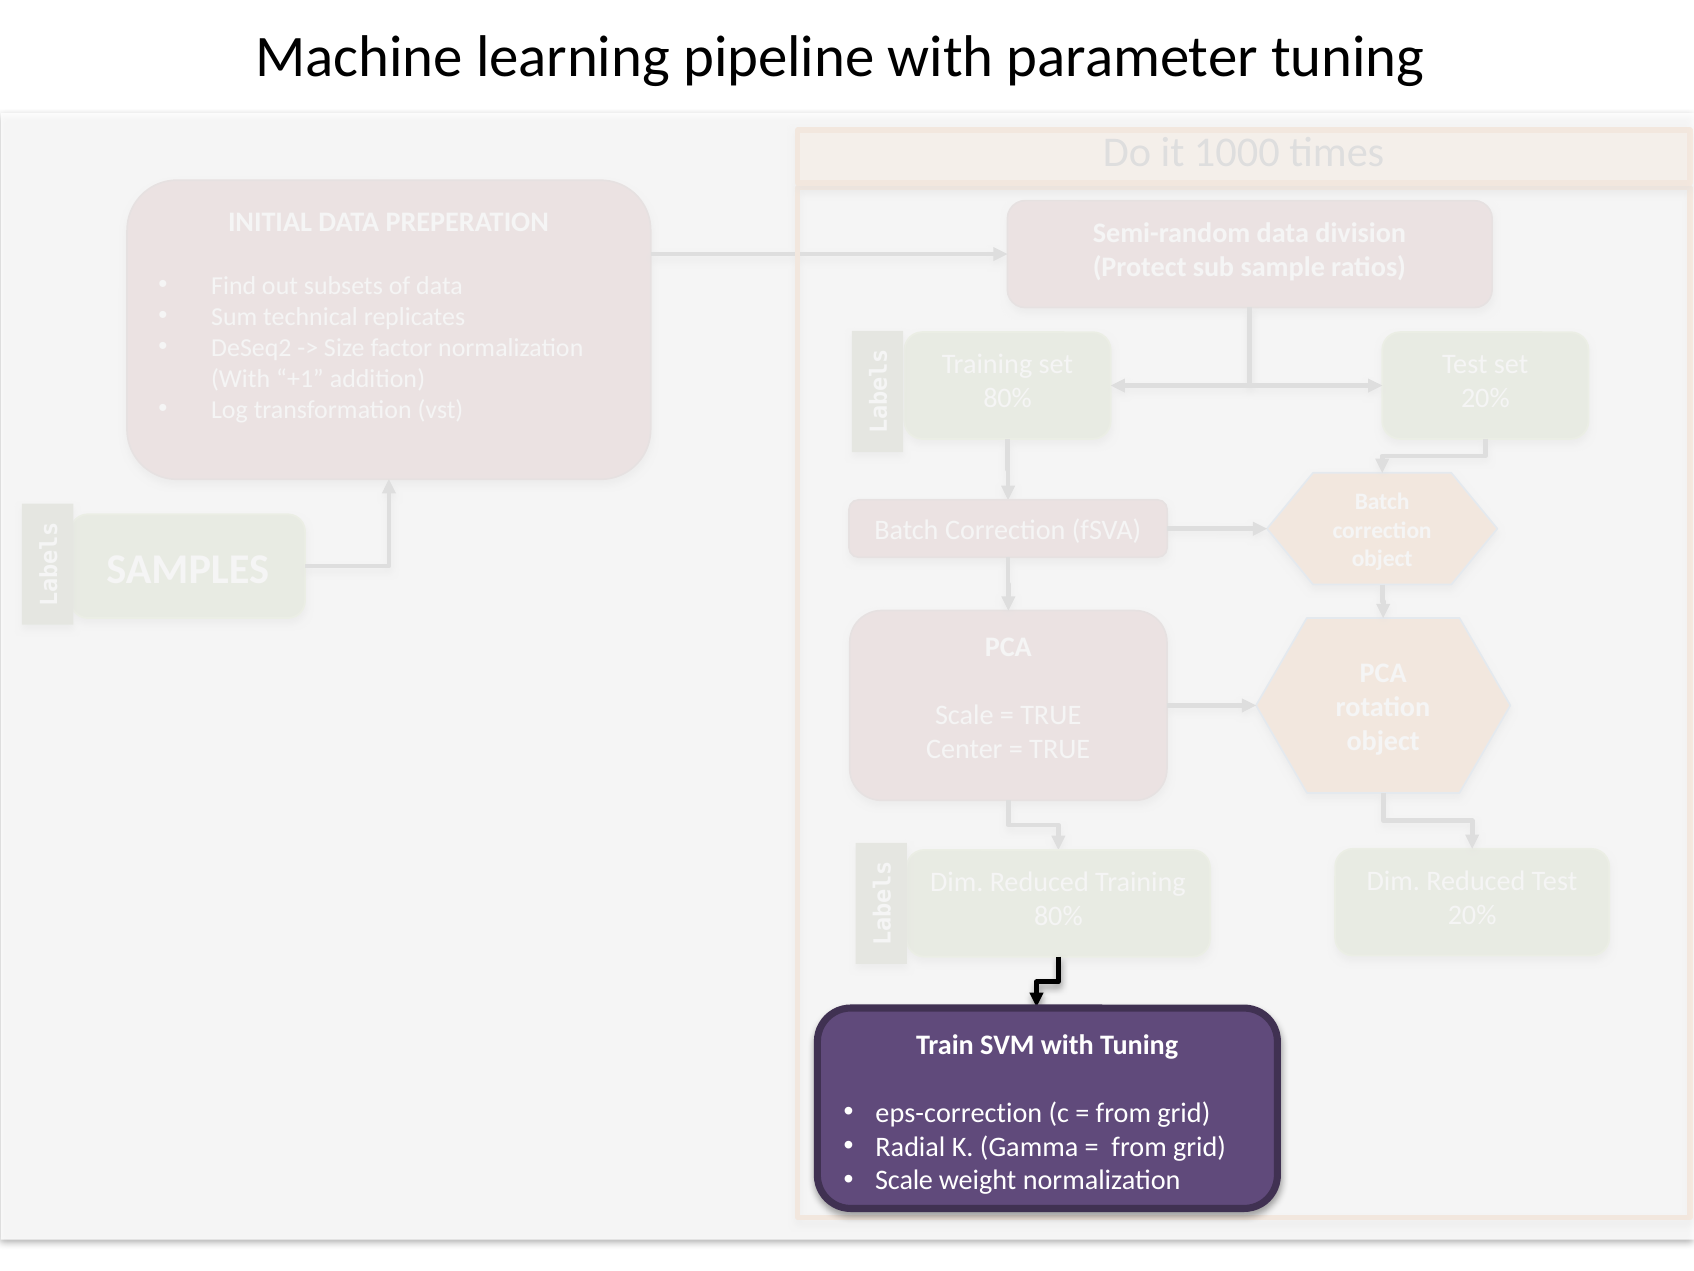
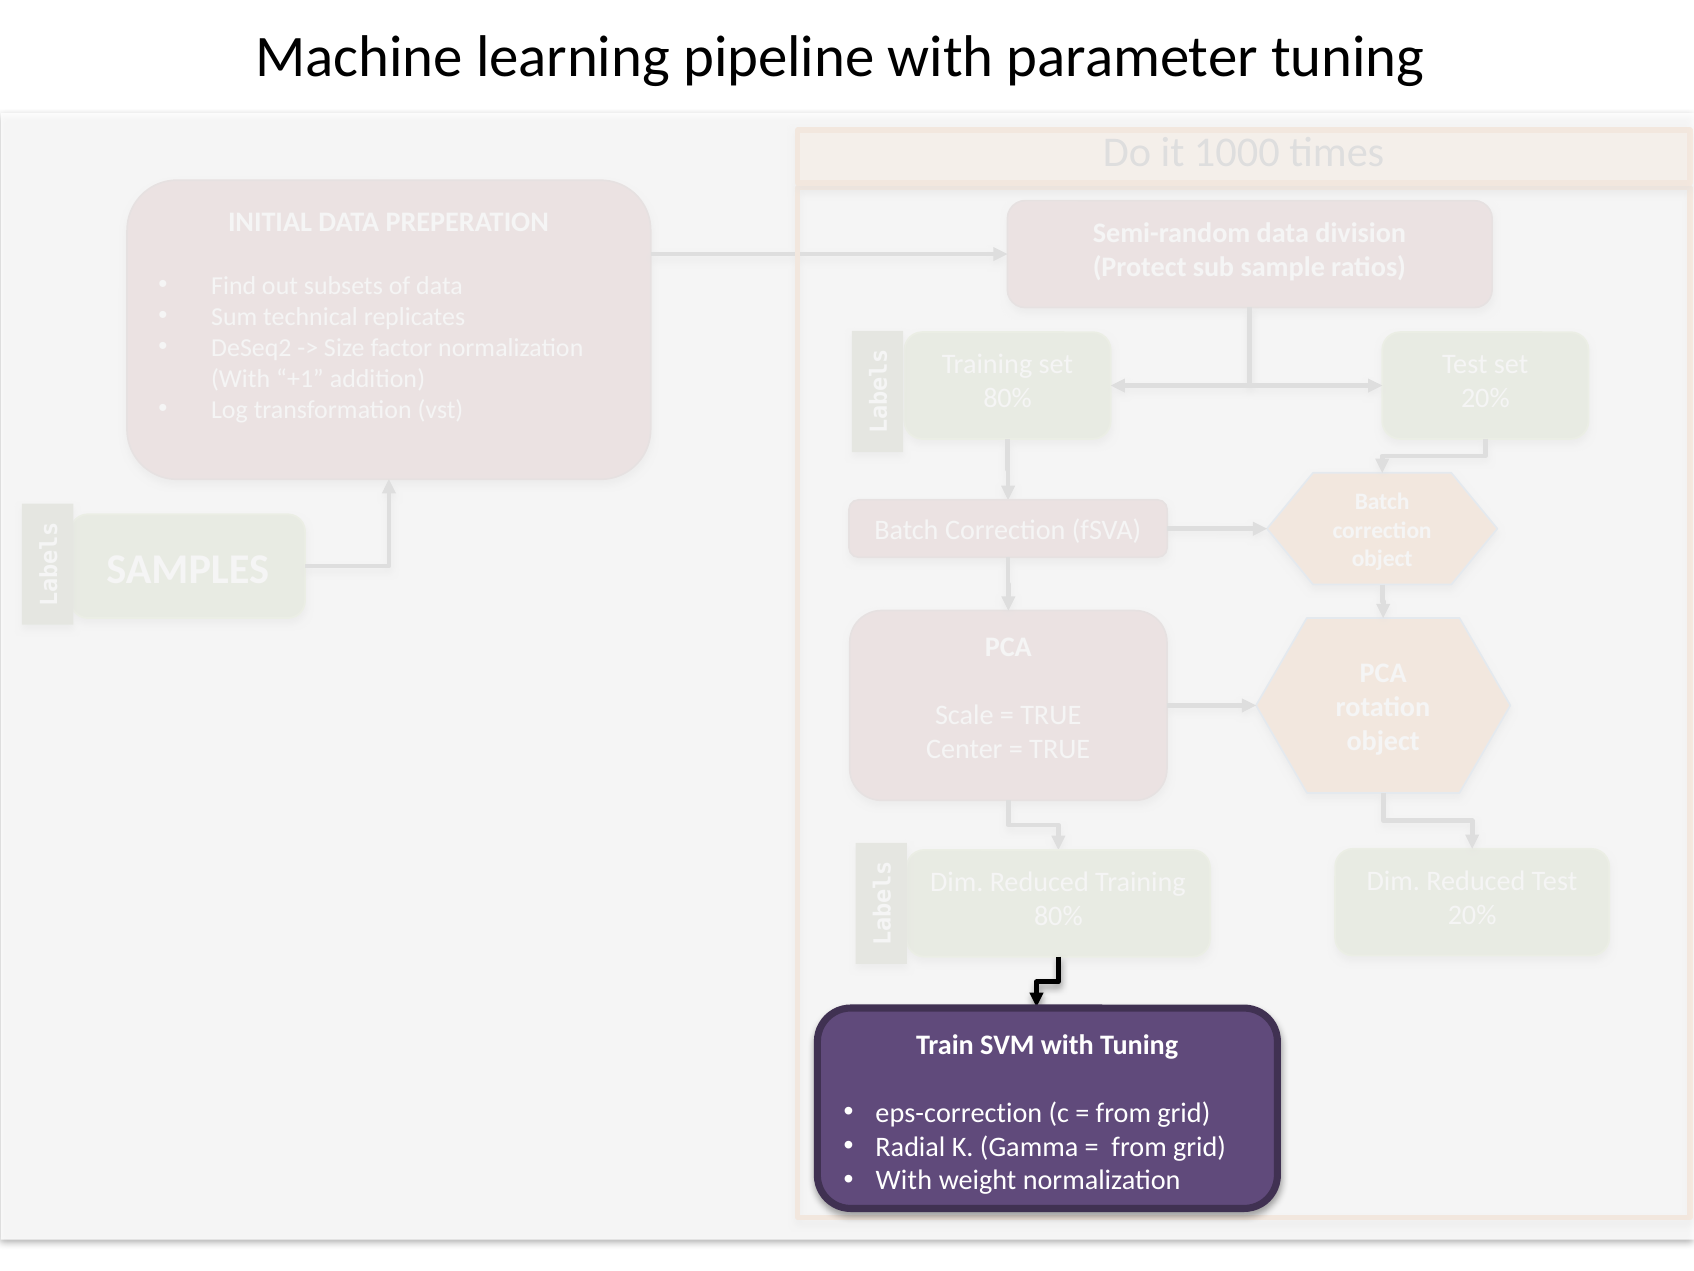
Scale at (904, 1180): Scale -> With
